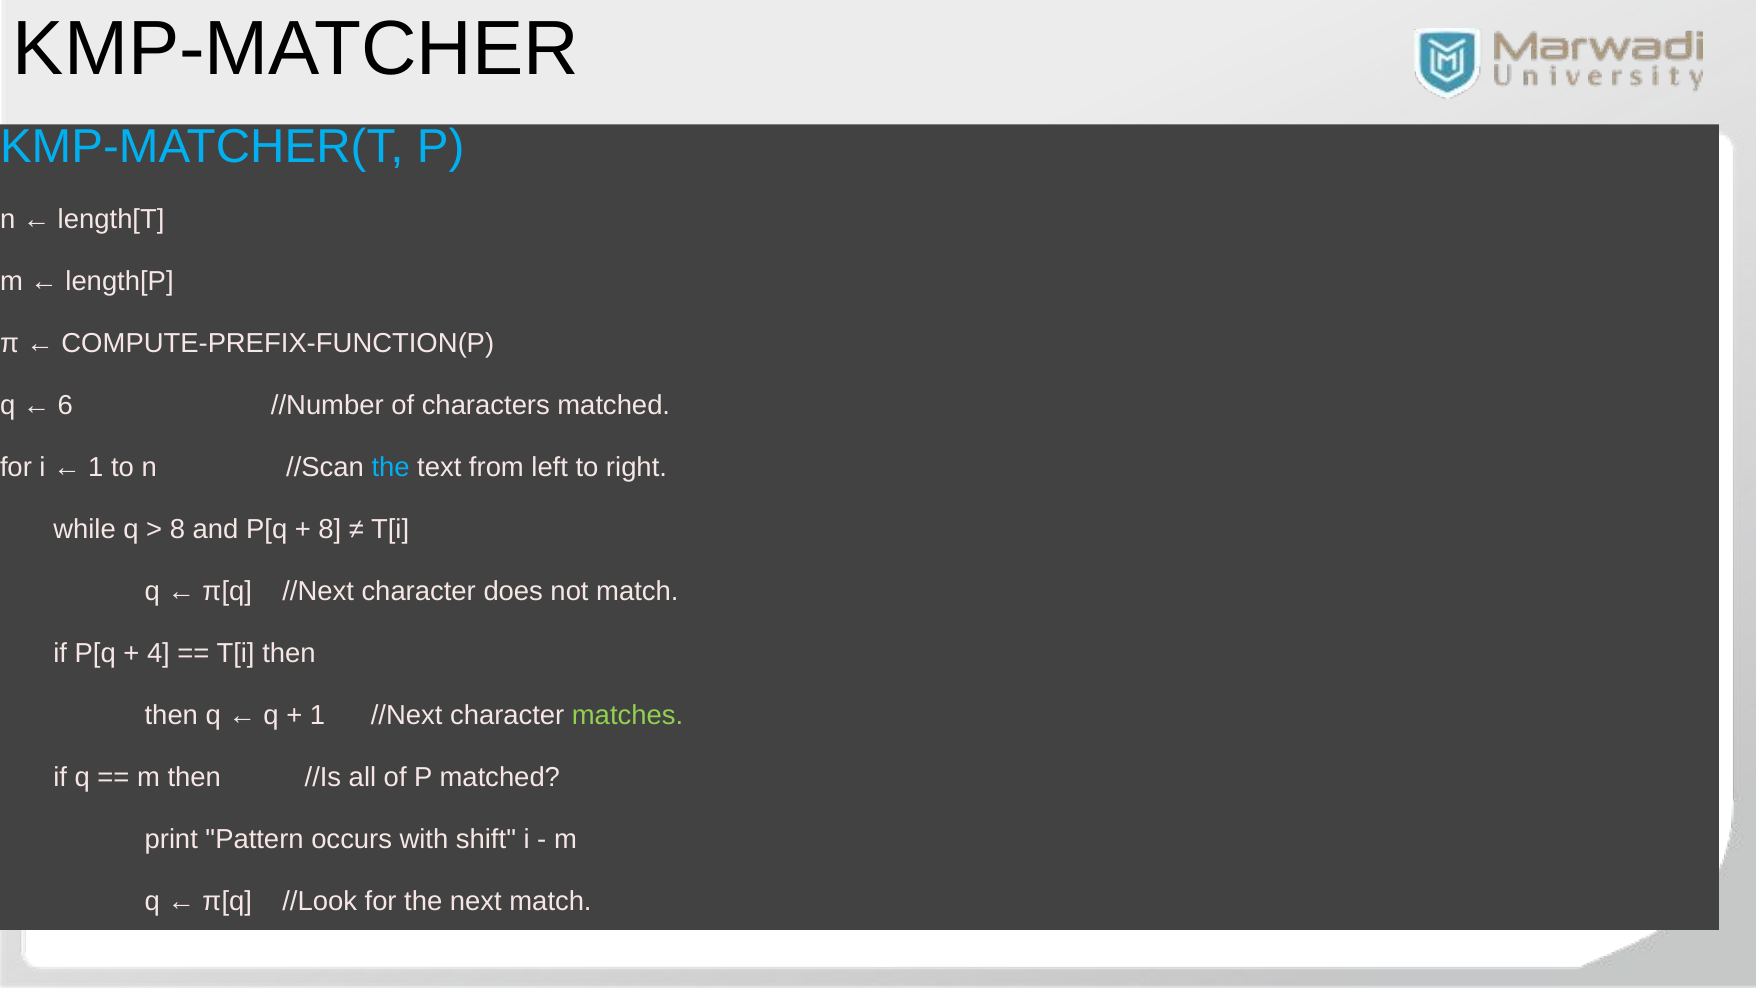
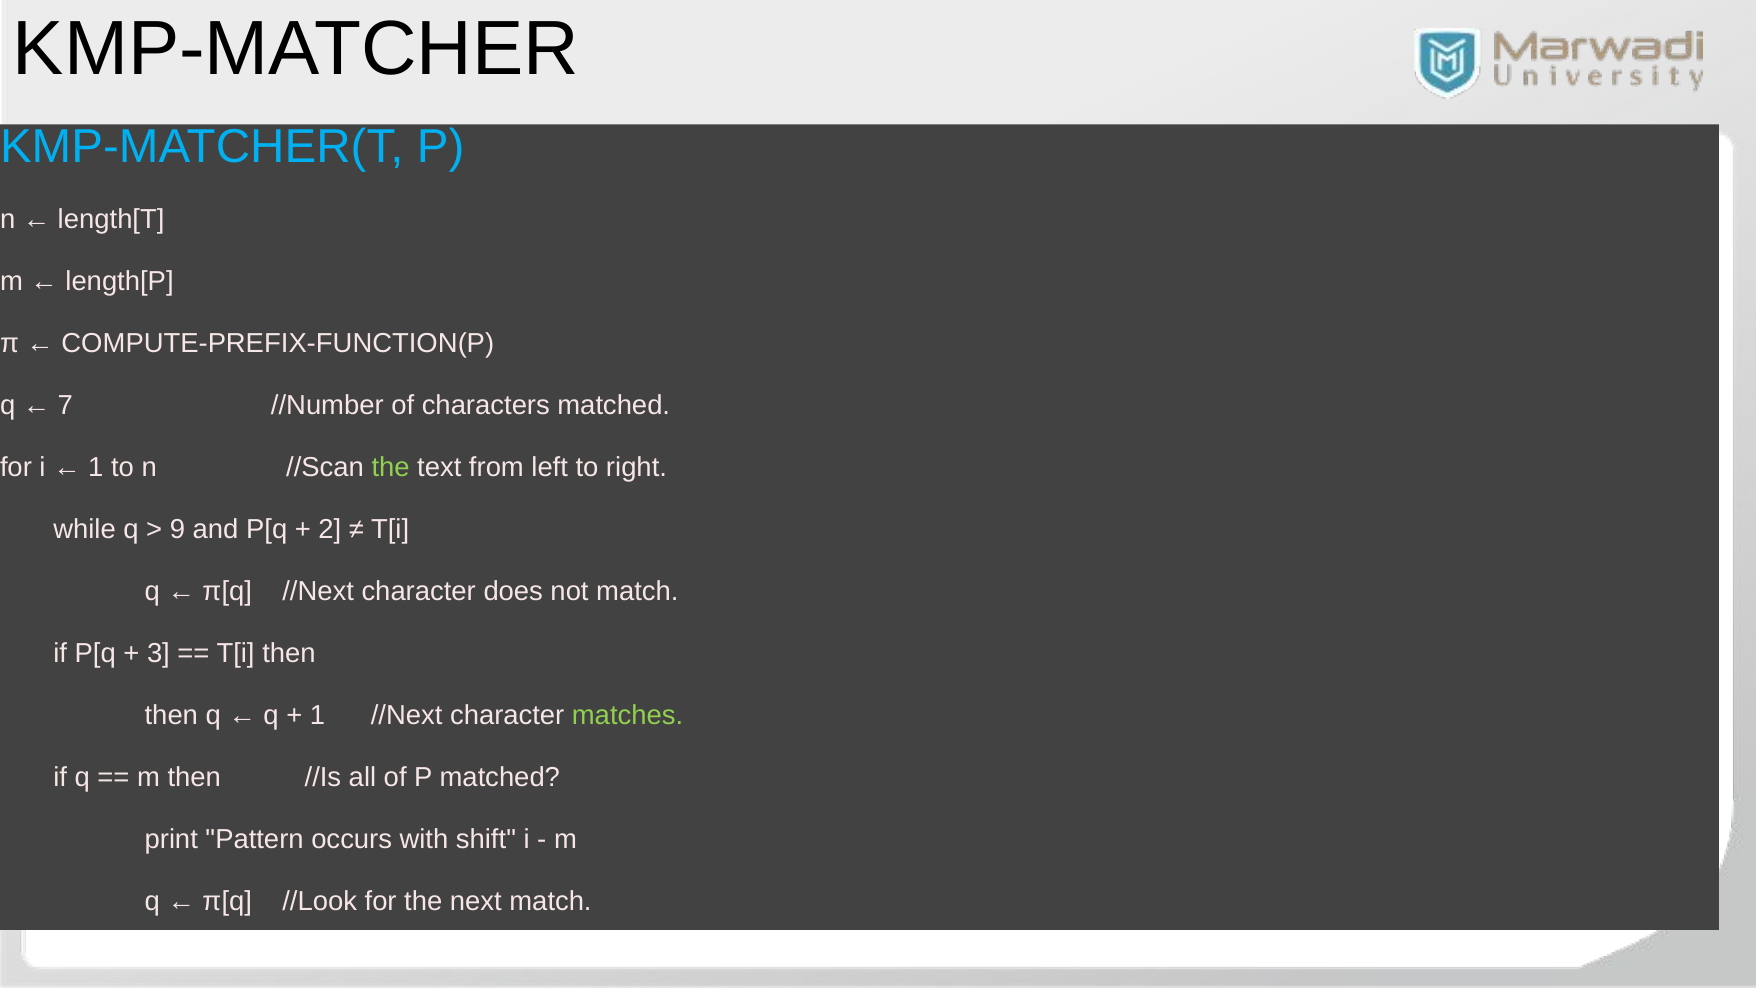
6: 6 -> 7
the at (391, 468) colour: light blue -> light green
8 at (177, 530): 8 -> 9
8 at (330, 530): 8 -> 2
4: 4 -> 3
